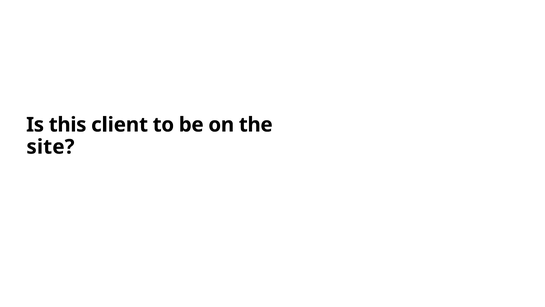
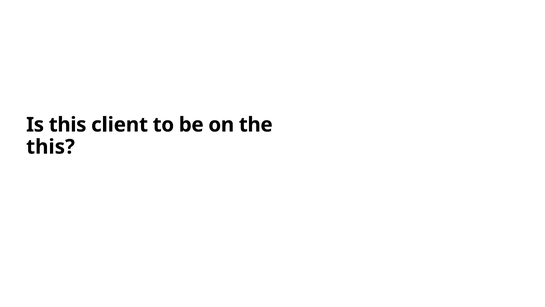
site at (50, 147): site -> this
